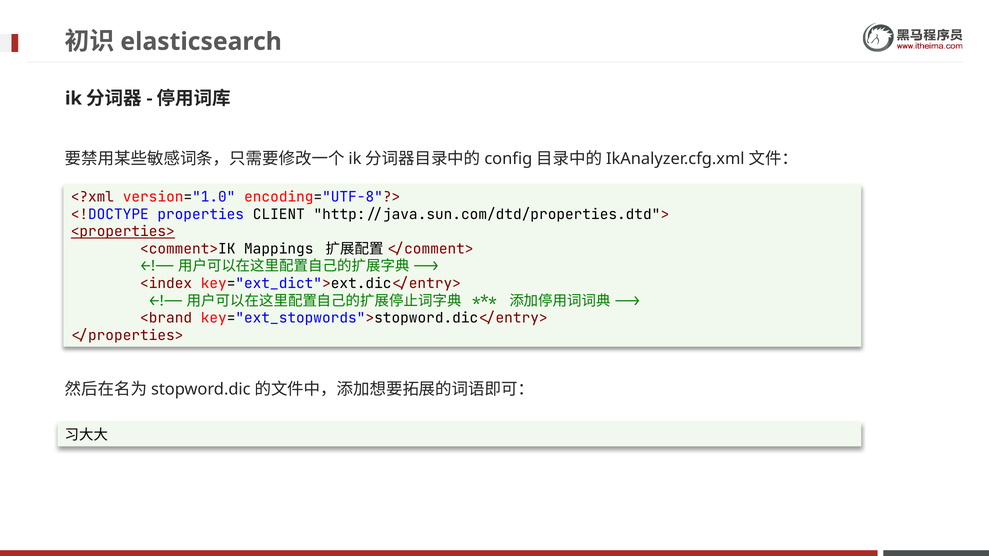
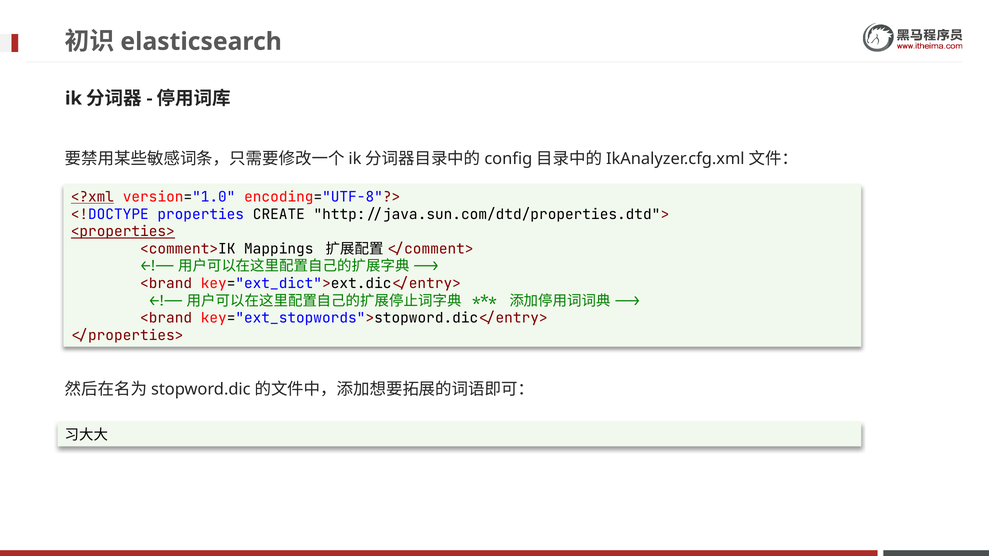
<?xml underline: none -> present
CLIENT: CLIENT -> CREATE
<index at (166, 284): <index -> <brand
